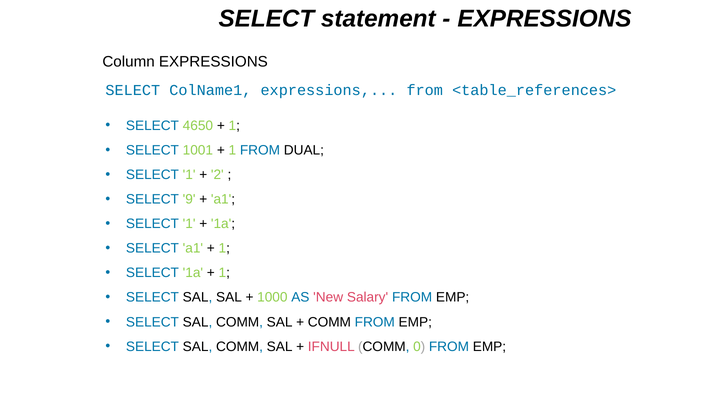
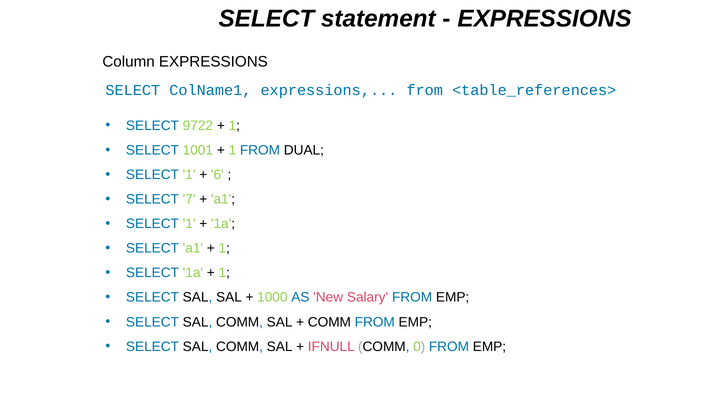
4650: 4650 -> 9722
2: 2 -> 6
9: 9 -> 7
